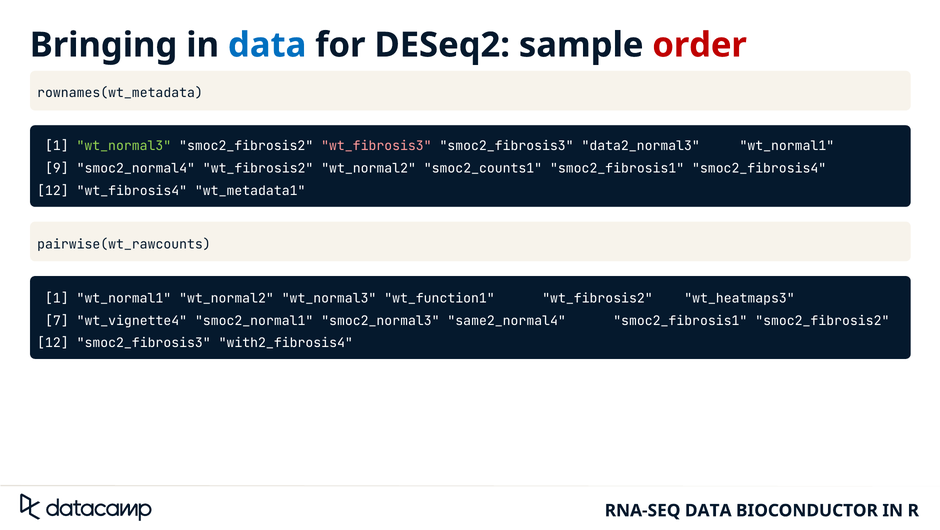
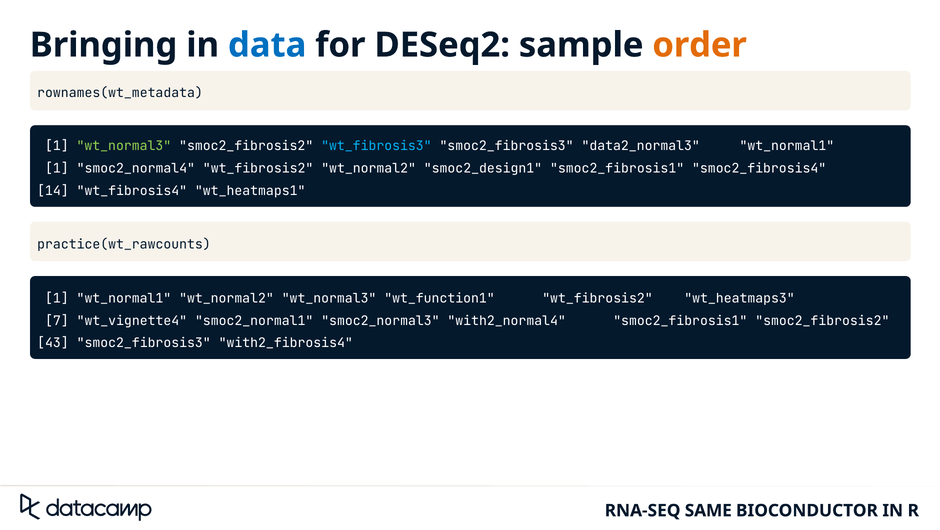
order colour: red -> orange
wt_fibrosis3 colour: pink -> light blue
9 at (57, 168): 9 -> 1
smoc2_counts1: smoc2_counts1 -> smoc2_design1
12 at (53, 191): 12 -> 14
wt_metadata1: wt_metadata1 -> wt_heatmaps1
pairwise(wt_rawcounts: pairwise(wt_rawcounts -> practice(wt_rawcounts
same2_normal4: same2_normal4 -> with2_normal4
12 at (53, 343): 12 -> 43
RNA-SEQ DATA: DATA -> SAME
